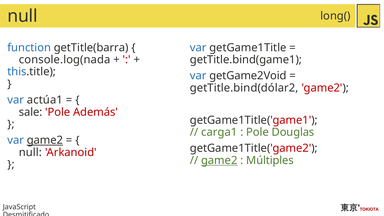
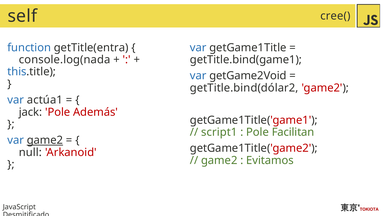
null at (22, 16): null -> self
long(: long( -> cree(
getTitle(barra: getTitle(barra -> getTitle(entra
sale: sale -> jack
carga1: carga1 -> script1
Douglas: Douglas -> Facilitan
game2 at (219, 160) underline: present -> none
Múltiples: Múltiples -> Evitamos
